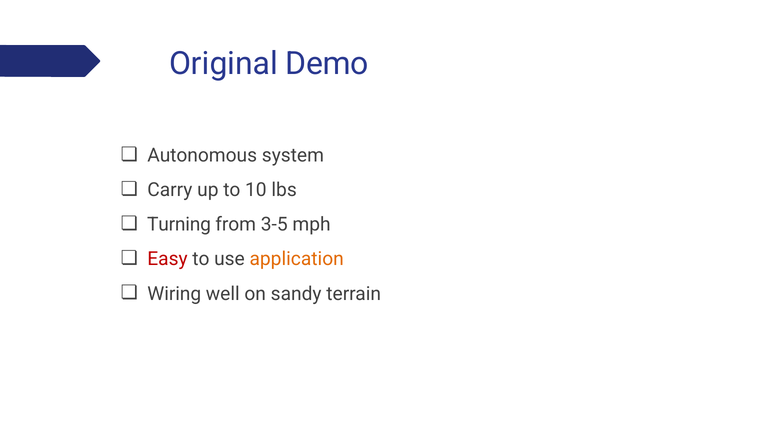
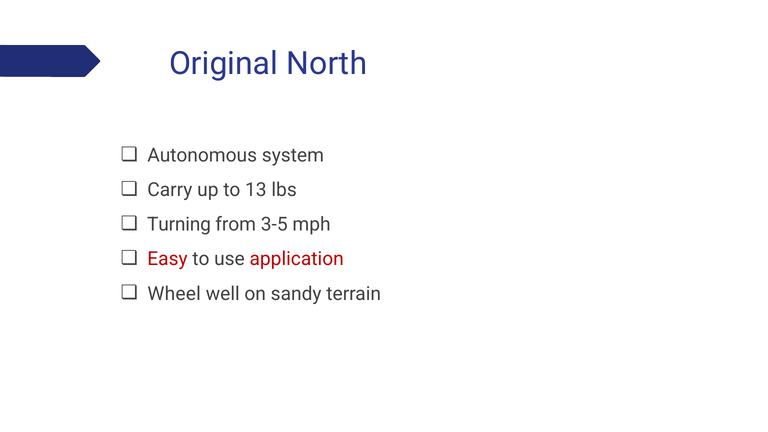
Demo: Demo -> North
10: 10 -> 13
application colour: orange -> red
Wiring: Wiring -> Wheel
